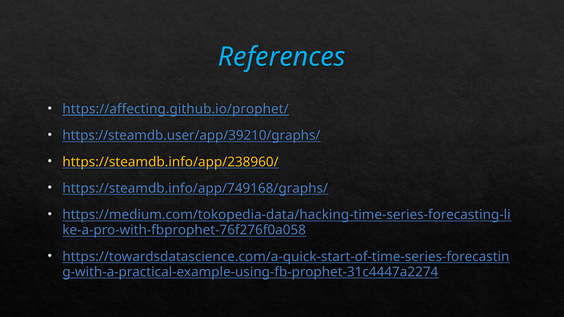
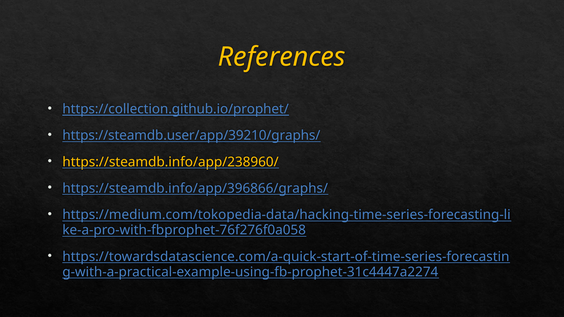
References colour: light blue -> yellow
https://affecting.github.io/prophet/: https://affecting.github.io/prophet/ -> https://collection.github.io/prophet/
https://steamdb.info/app/749168/graphs/: https://steamdb.info/app/749168/graphs/ -> https://steamdb.info/app/396866/graphs/
